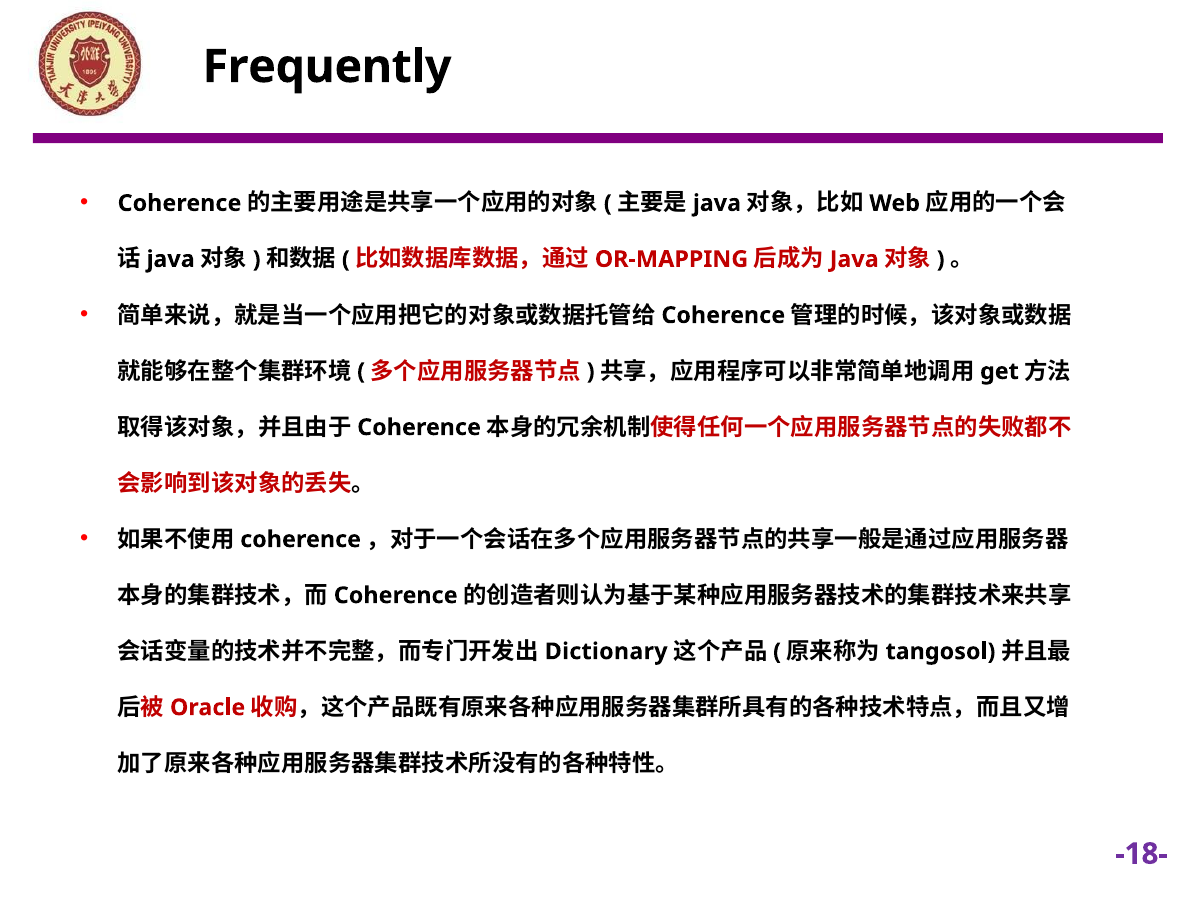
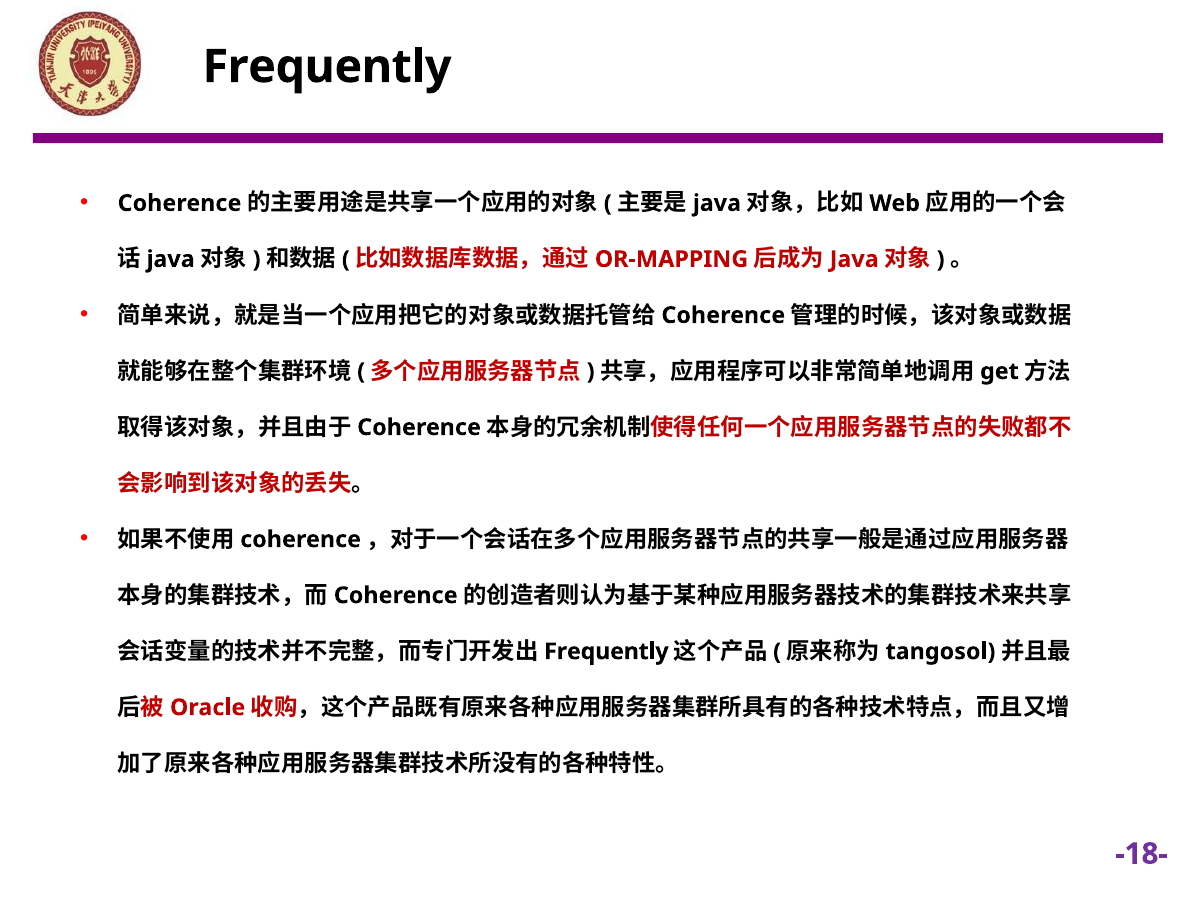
Dictionary at (606, 651): Dictionary -> Frequently
